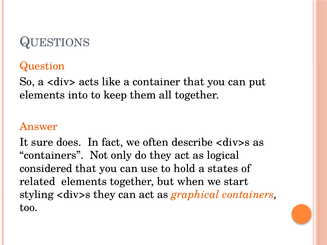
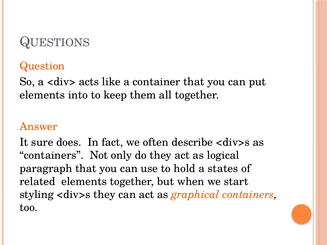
considered: considered -> paragraph
